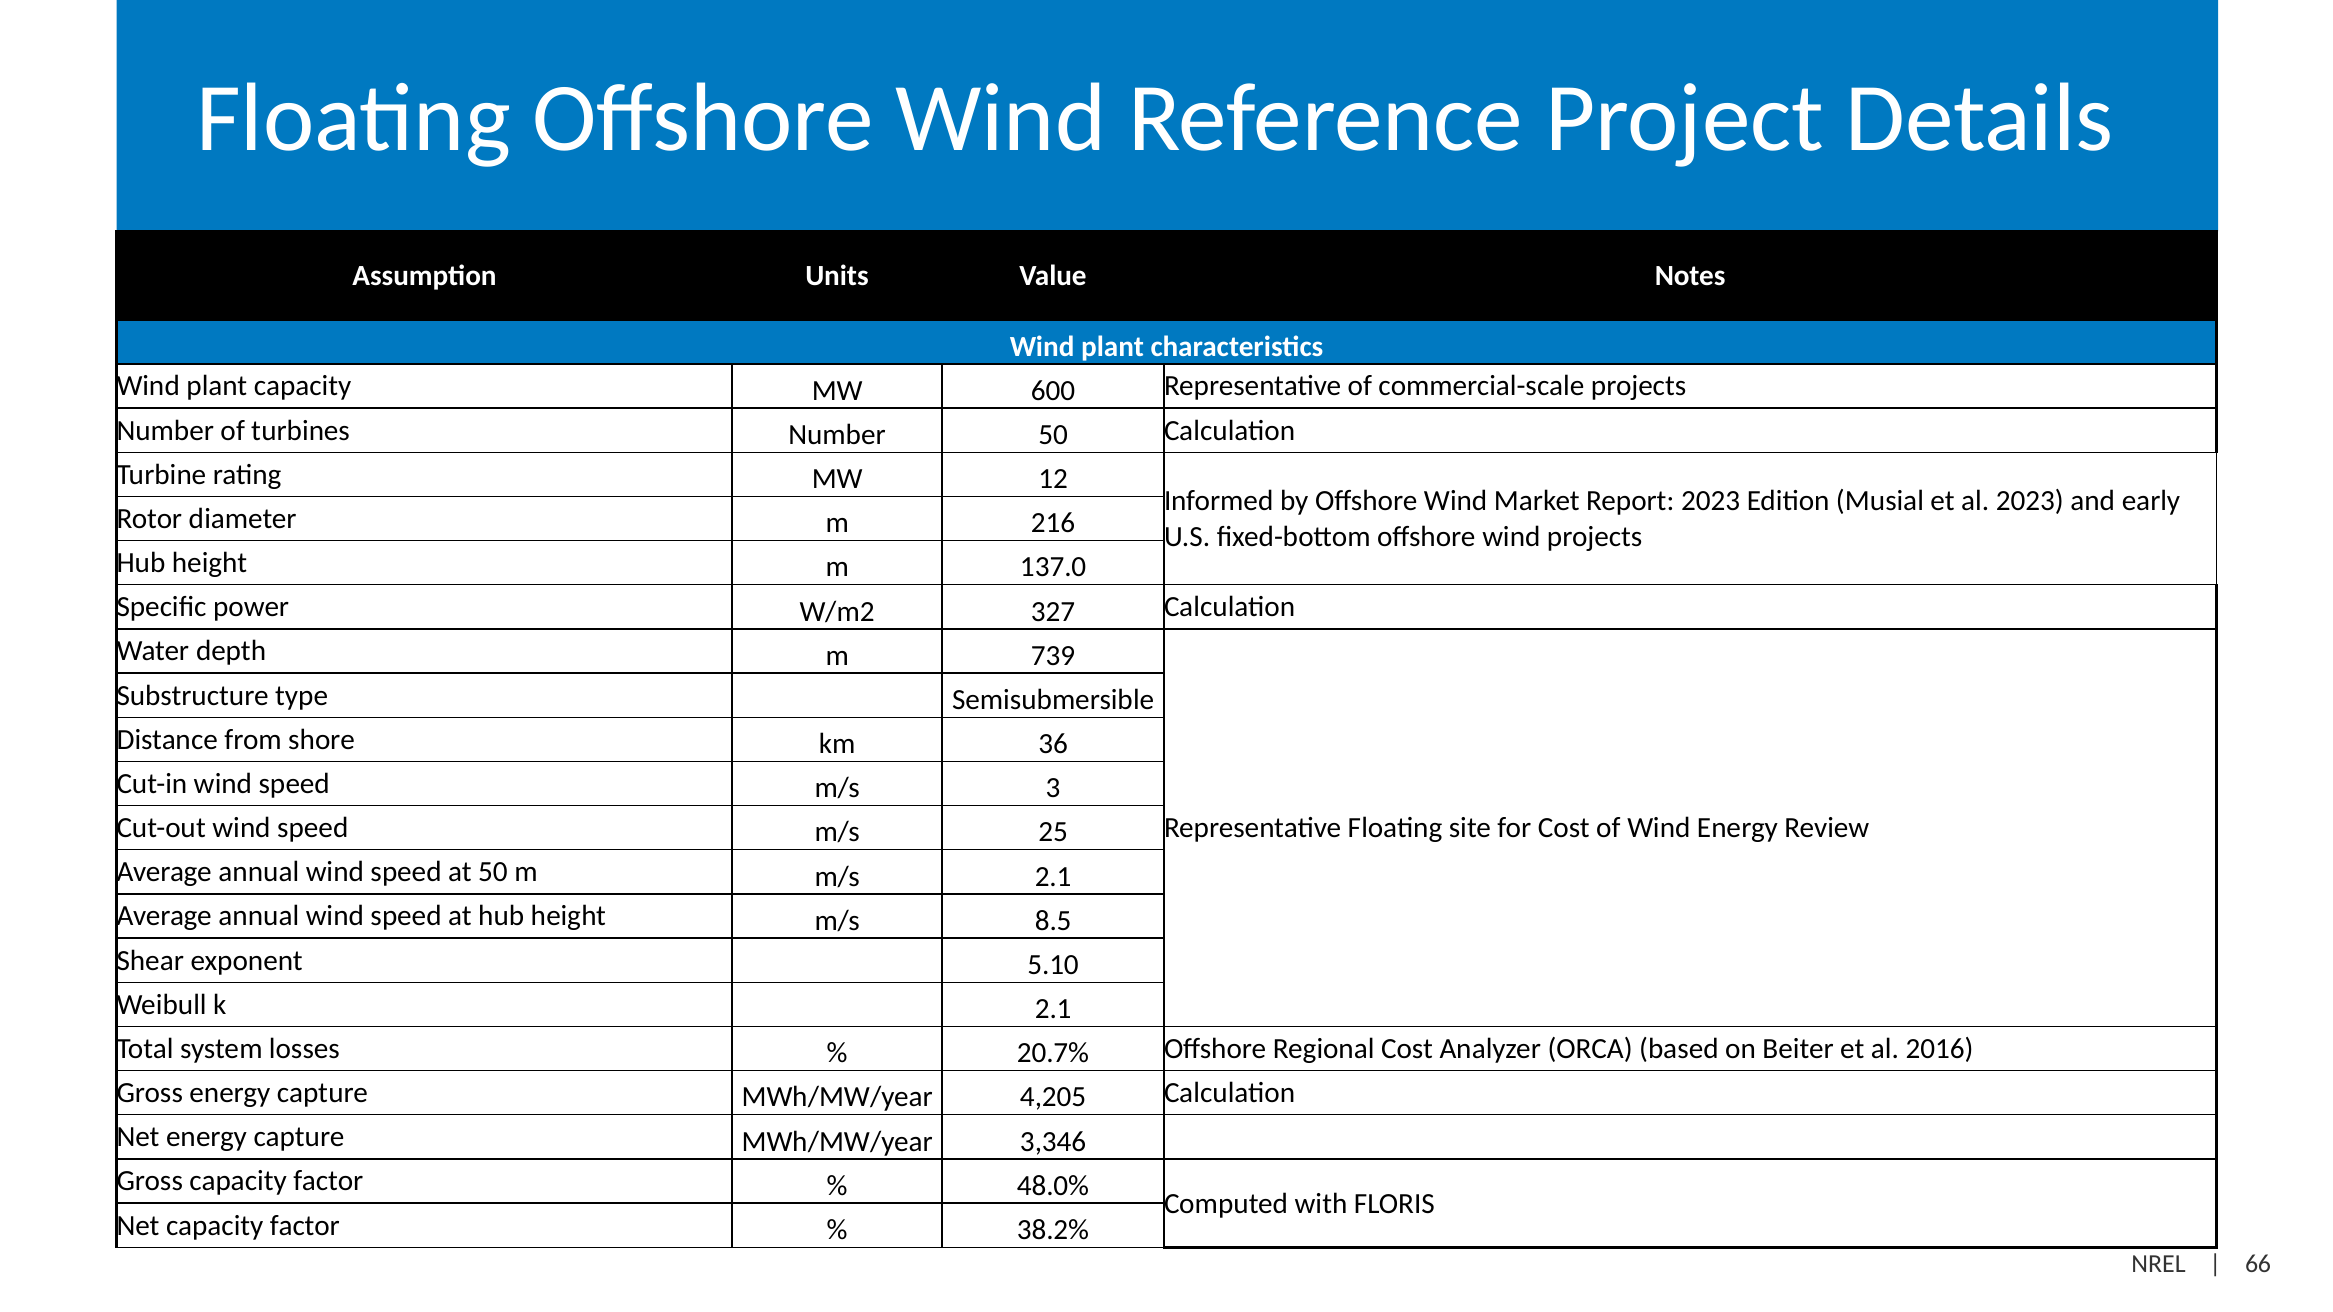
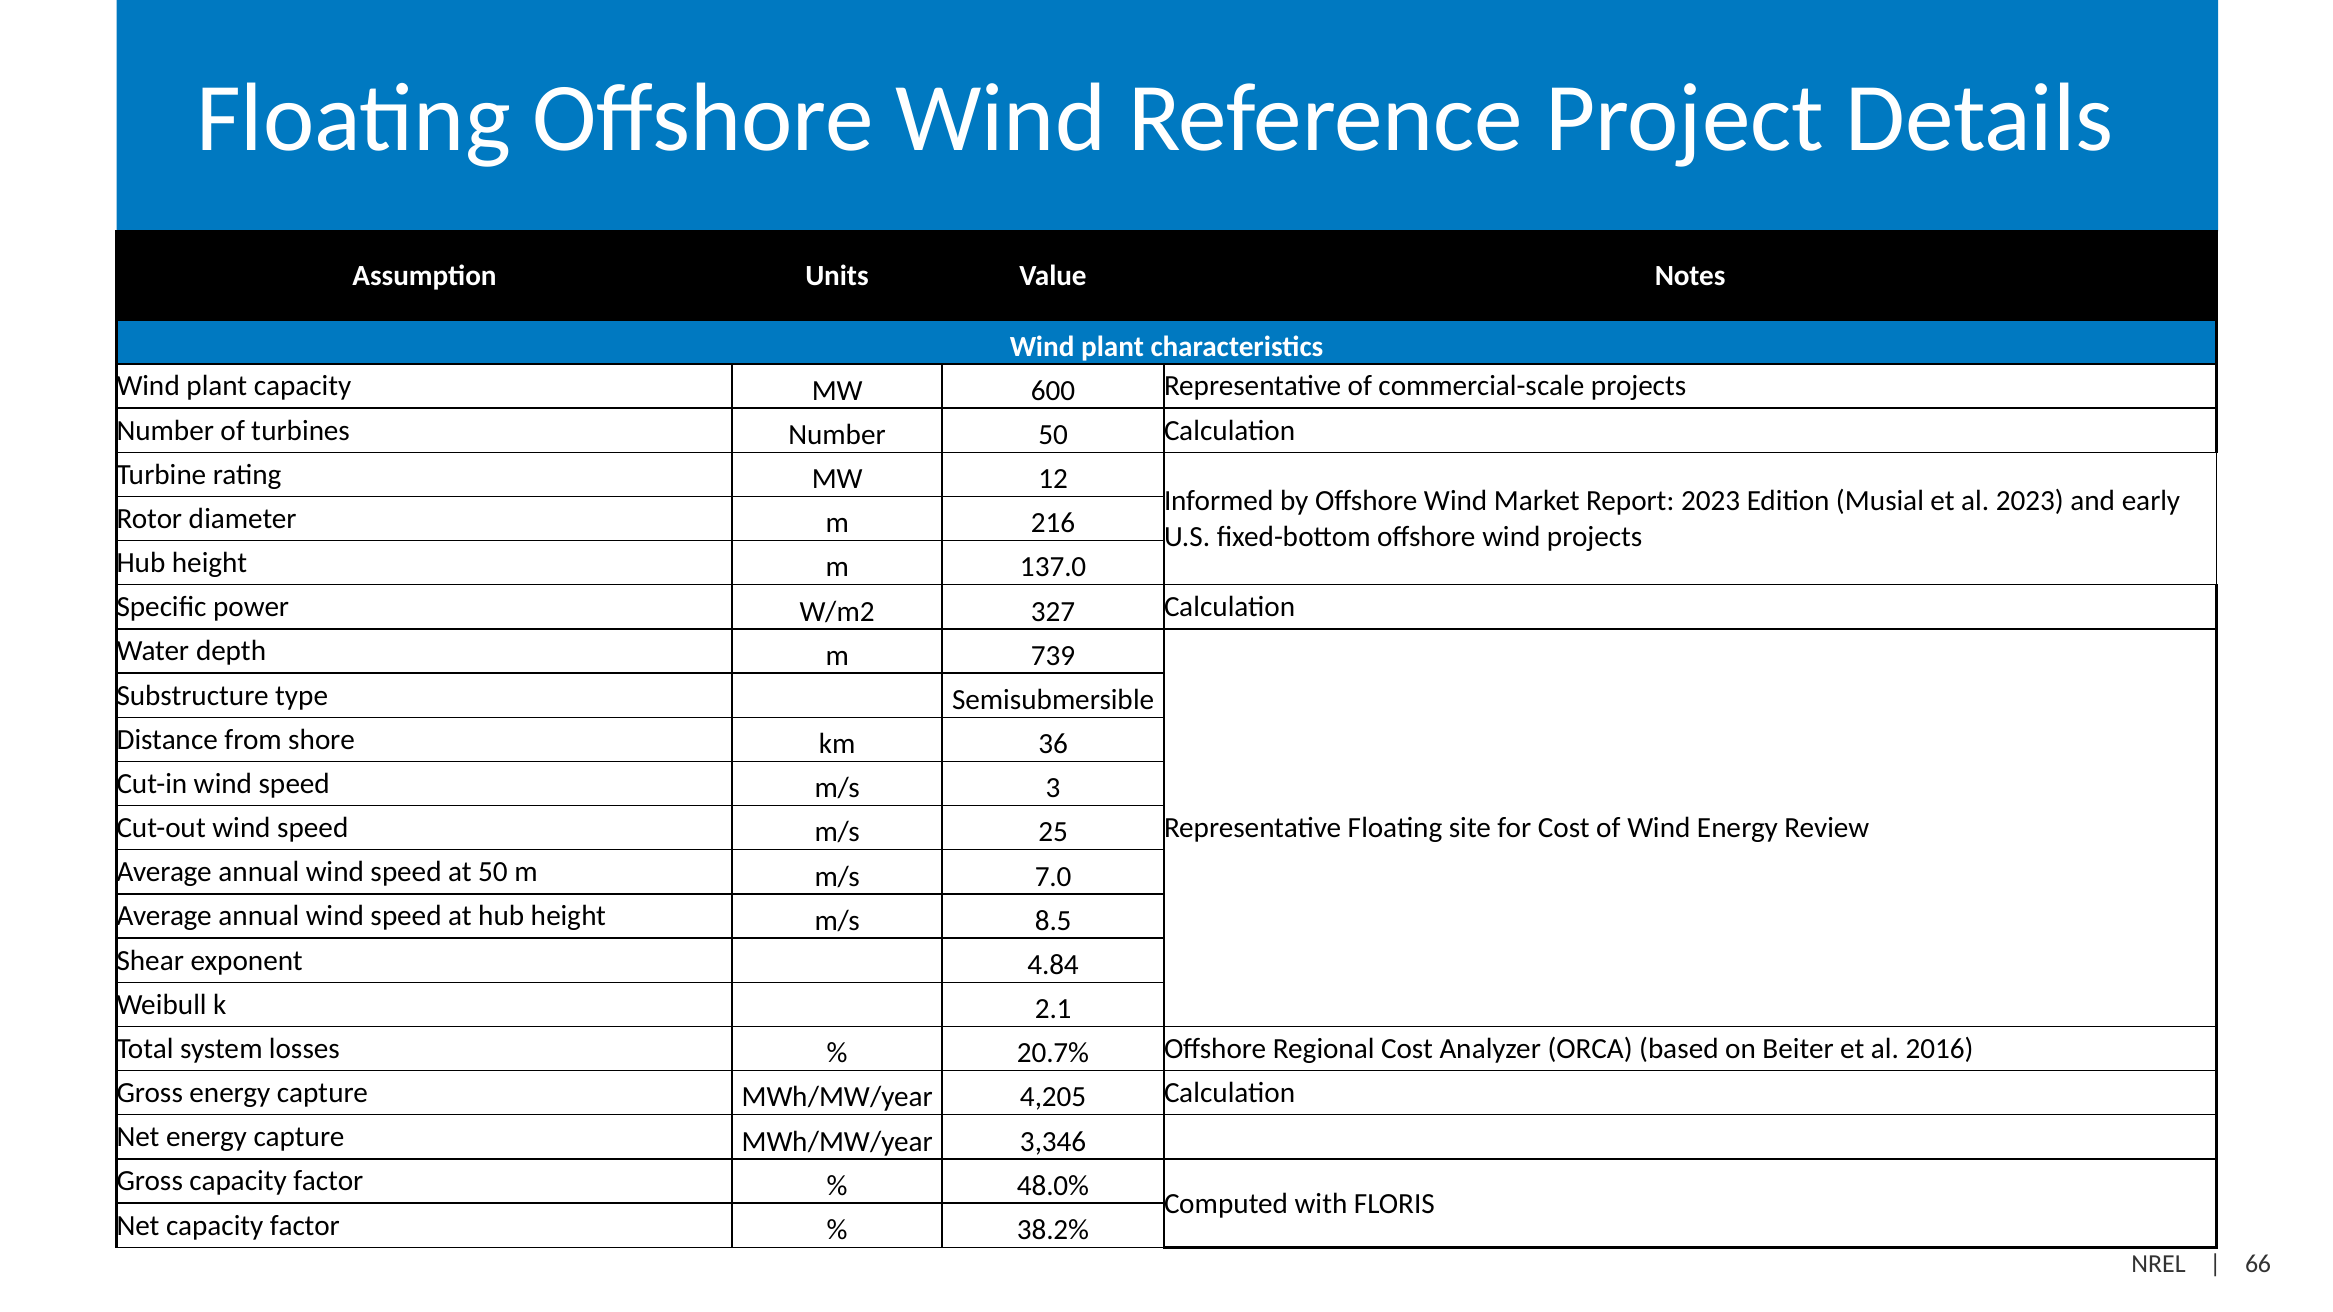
m/s 2.1: 2.1 -> 7.0
5.10: 5.10 -> 4.84
